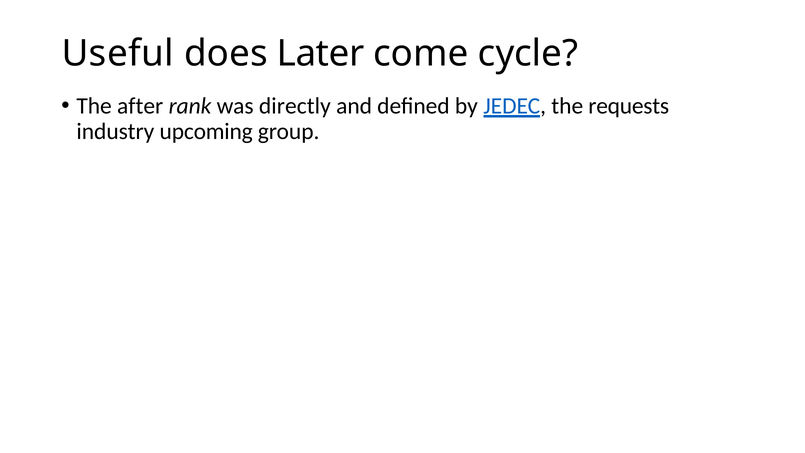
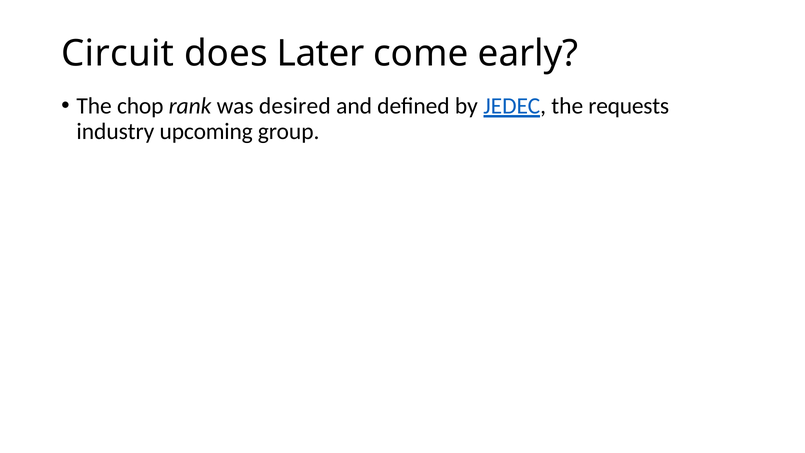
Useful: Useful -> Circuit
cycle: cycle -> early
after: after -> chop
directly: directly -> desired
